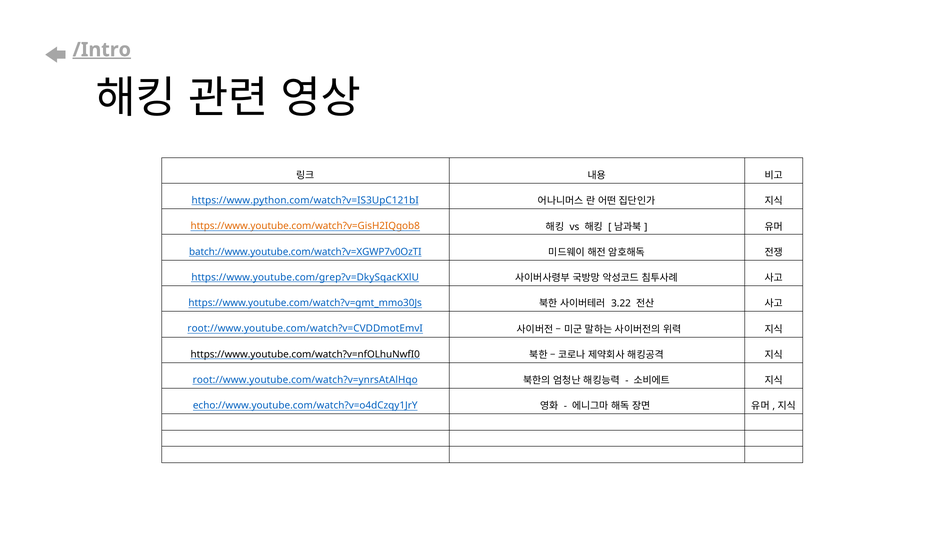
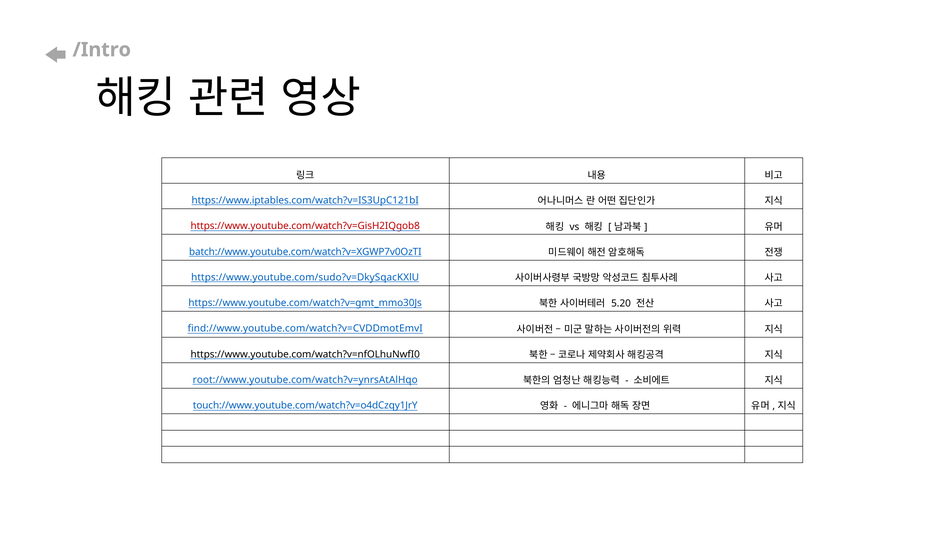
/Intro underline: present -> none
https://www.python.com/watch?v=IS3UpC121bI: https://www.python.com/watch?v=IS3UpC121bI -> https://www.iptables.com/watch?v=IS3UpC121bI
https://www.youtube.com/watch?v=GisH2IQgob8 colour: orange -> red
https://www.youtube.com/grep?v=DkySqacKXlU: https://www.youtube.com/grep?v=DkySqacKXlU -> https://www.youtube.com/sudo?v=DkySqacKXlU
3.22: 3.22 -> 5.20
root://www.youtube.com/watch?v=CVDDmotEmvI: root://www.youtube.com/watch?v=CVDDmotEmvI -> find://www.youtube.com/watch?v=CVDDmotEmvI
echo://www.youtube.com/watch?v=o4dCzqy1JrY: echo://www.youtube.com/watch?v=o4dCzqy1JrY -> touch://www.youtube.com/watch?v=o4dCzqy1JrY
